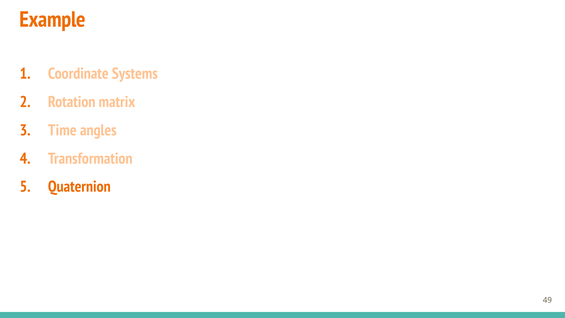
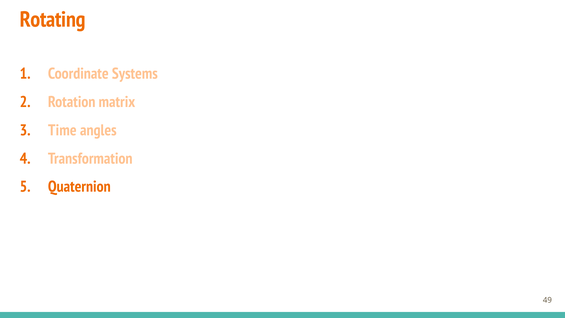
Example: Example -> Rotating
